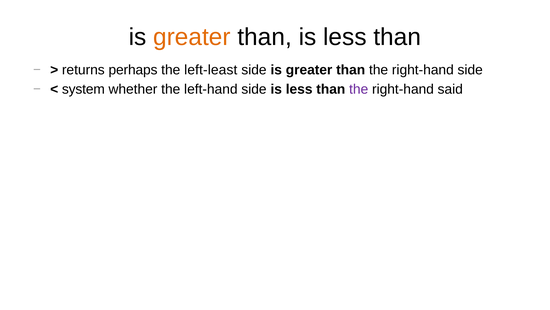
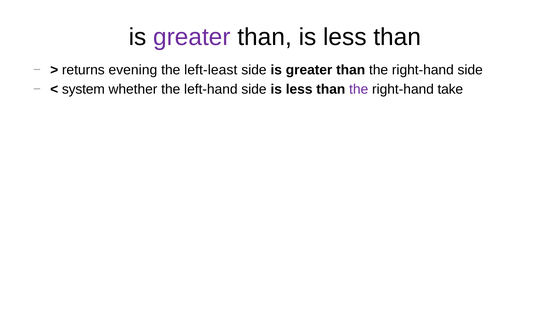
greater at (192, 37) colour: orange -> purple
perhaps: perhaps -> evening
said: said -> take
